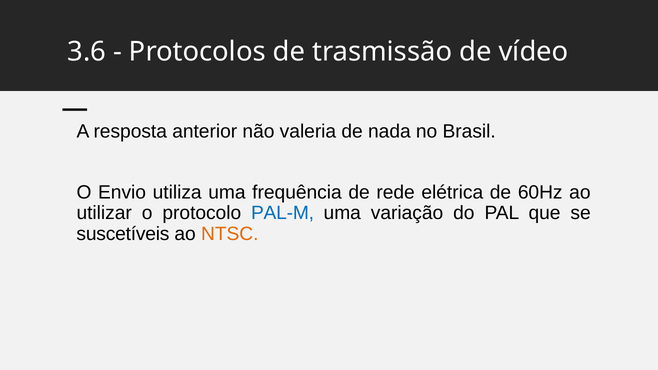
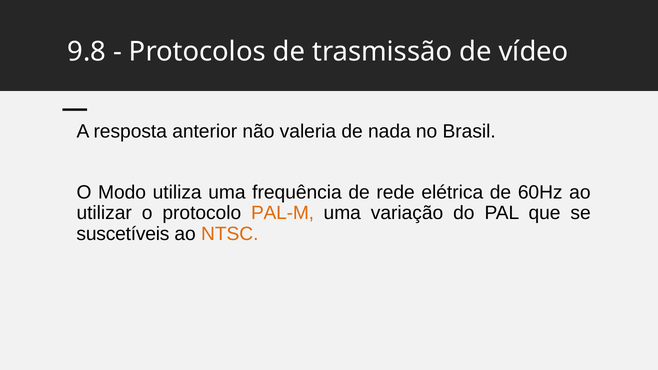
3.6: 3.6 -> 9.8
Envio: Envio -> Modo
PAL-M colour: blue -> orange
